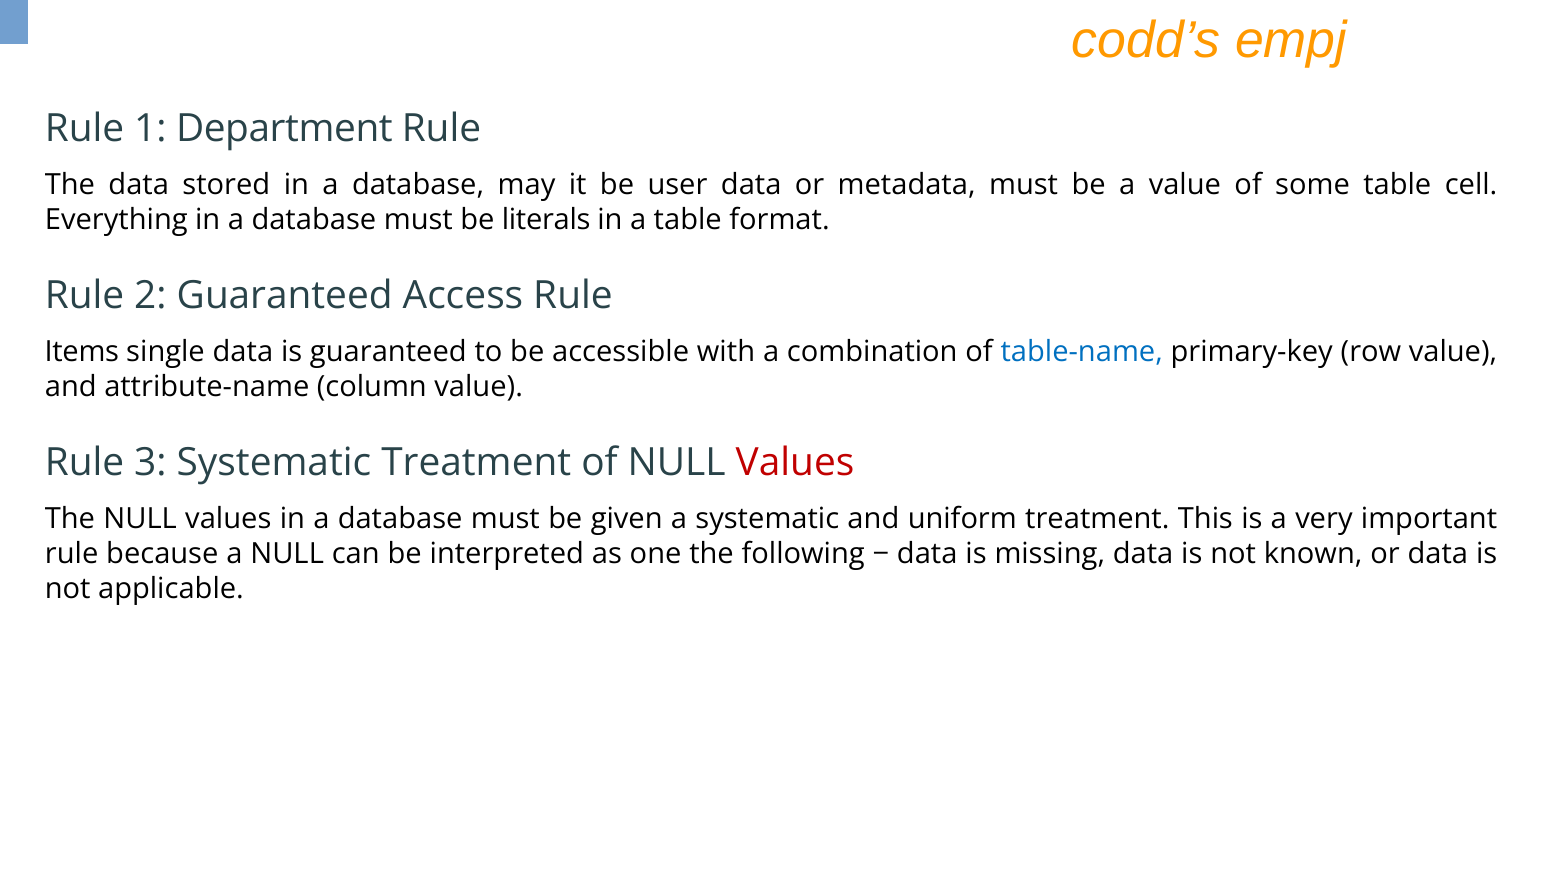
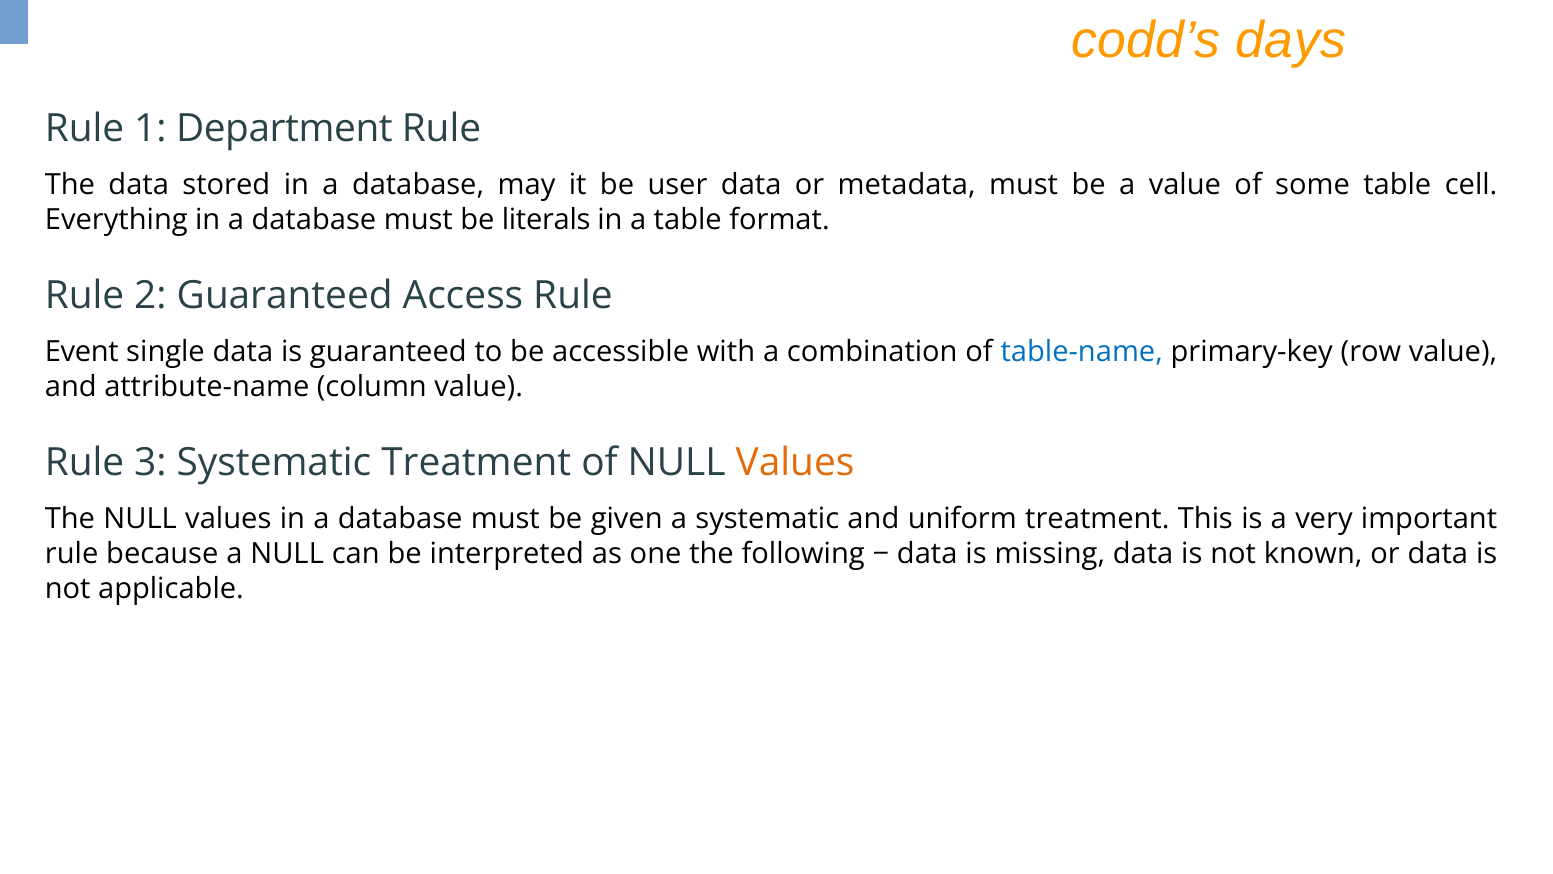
empj: empj -> days
Items: Items -> Event
Values at (795, 463) colour: red -> orange
